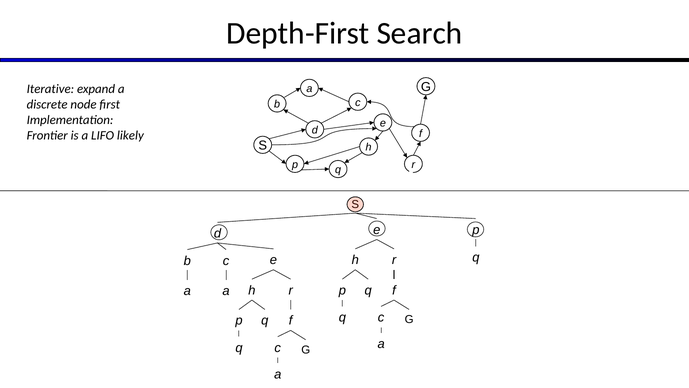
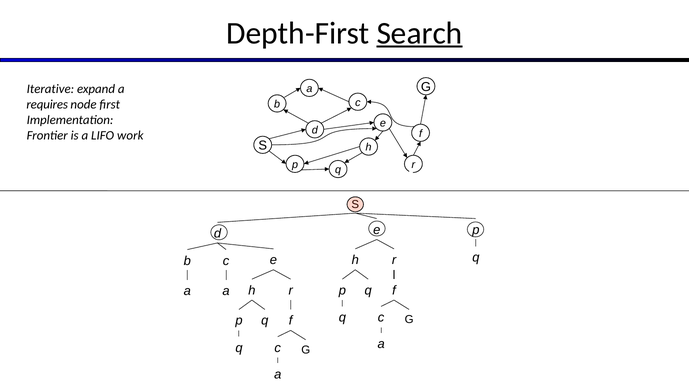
Search underline: none -> present
discrete: discrete -> requires
likely: likely -> work
